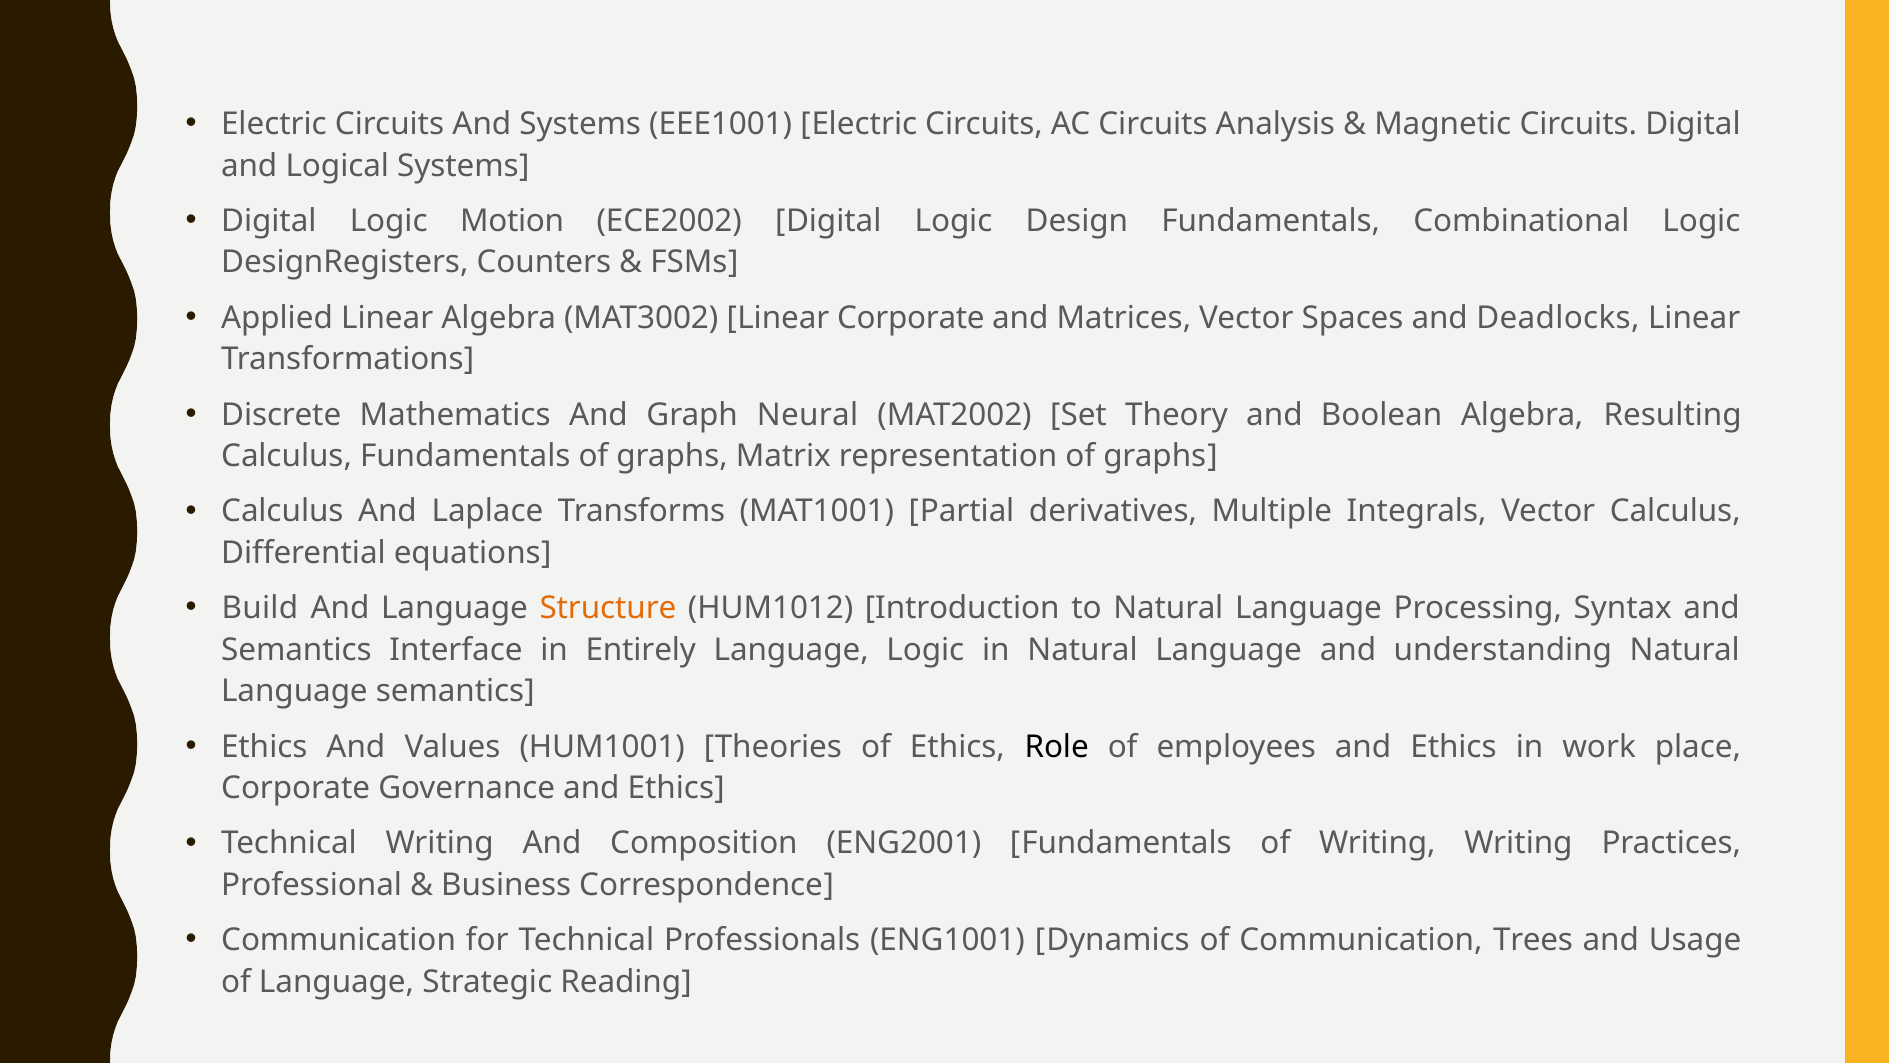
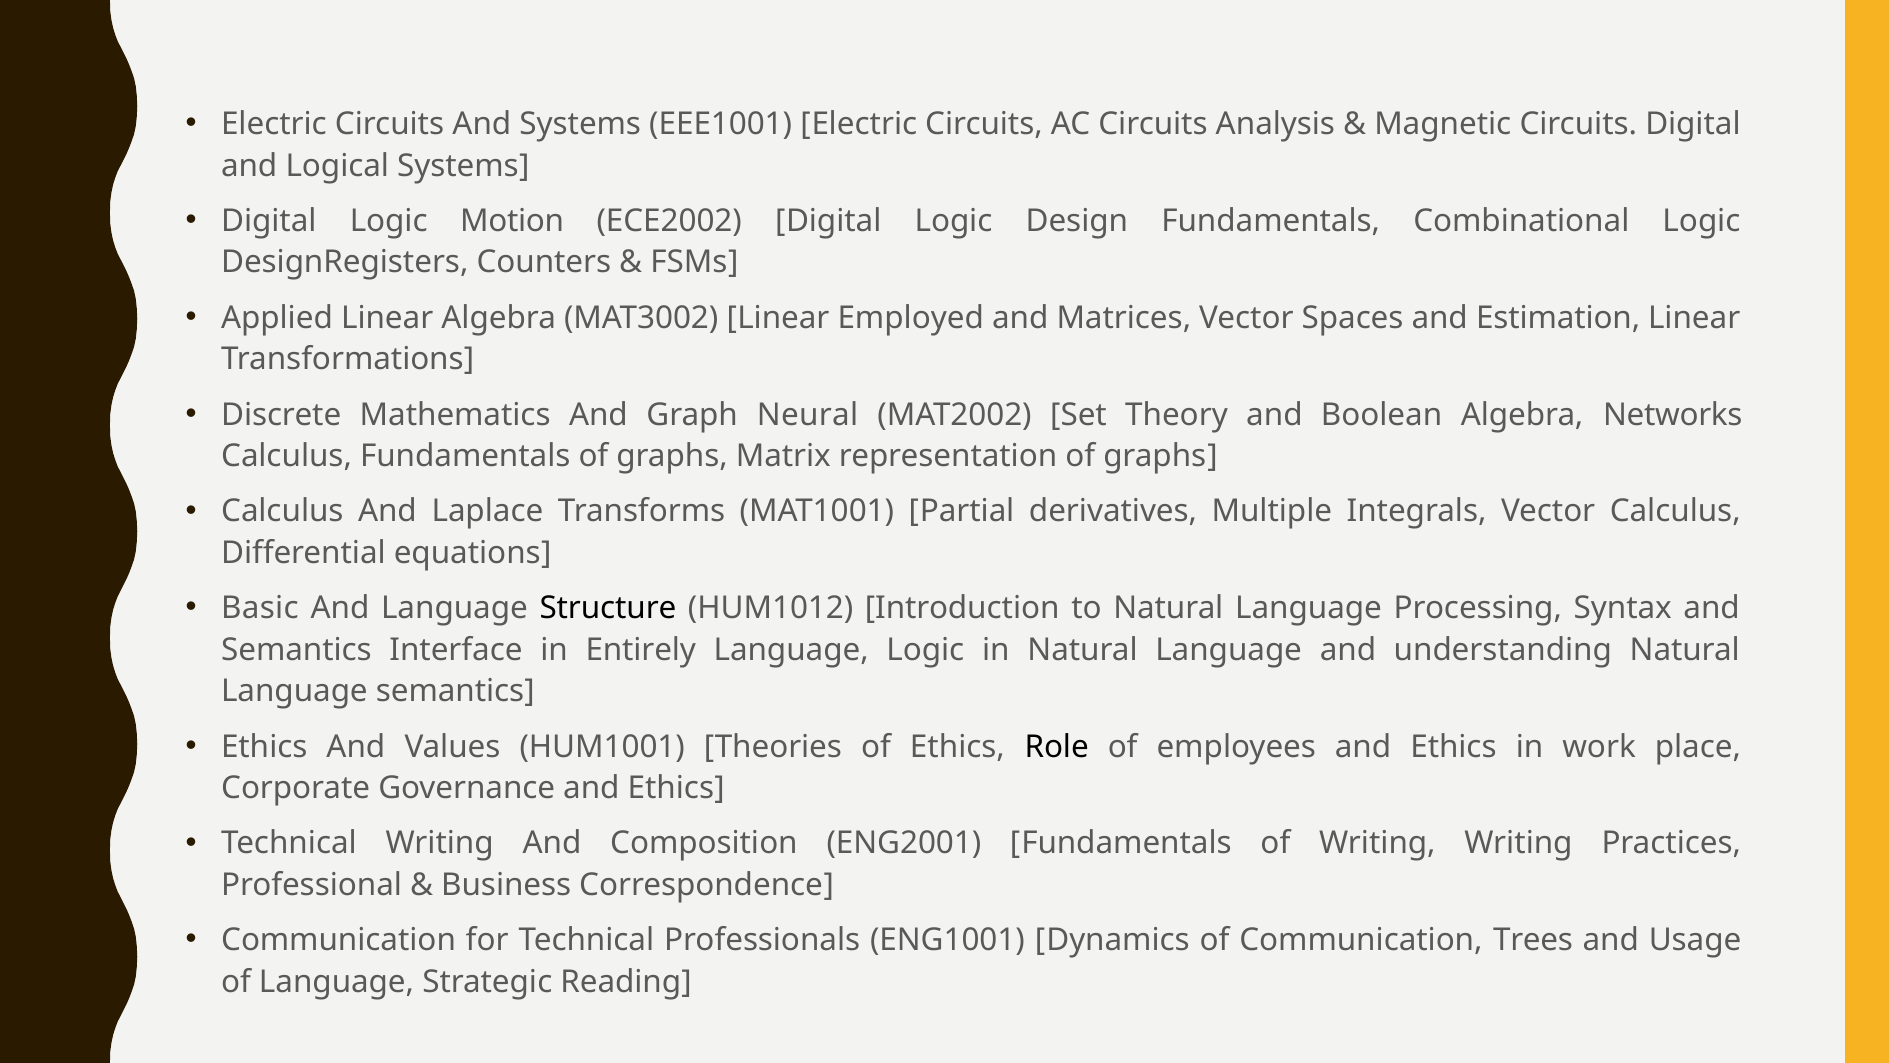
Linear Corporate: Corporate -> Employed
Deadlocks: Deadlocks -> Estimation
Resulting: Resulting -> Networks
Build: Build -> Basic
Structure colour: orange -> black
